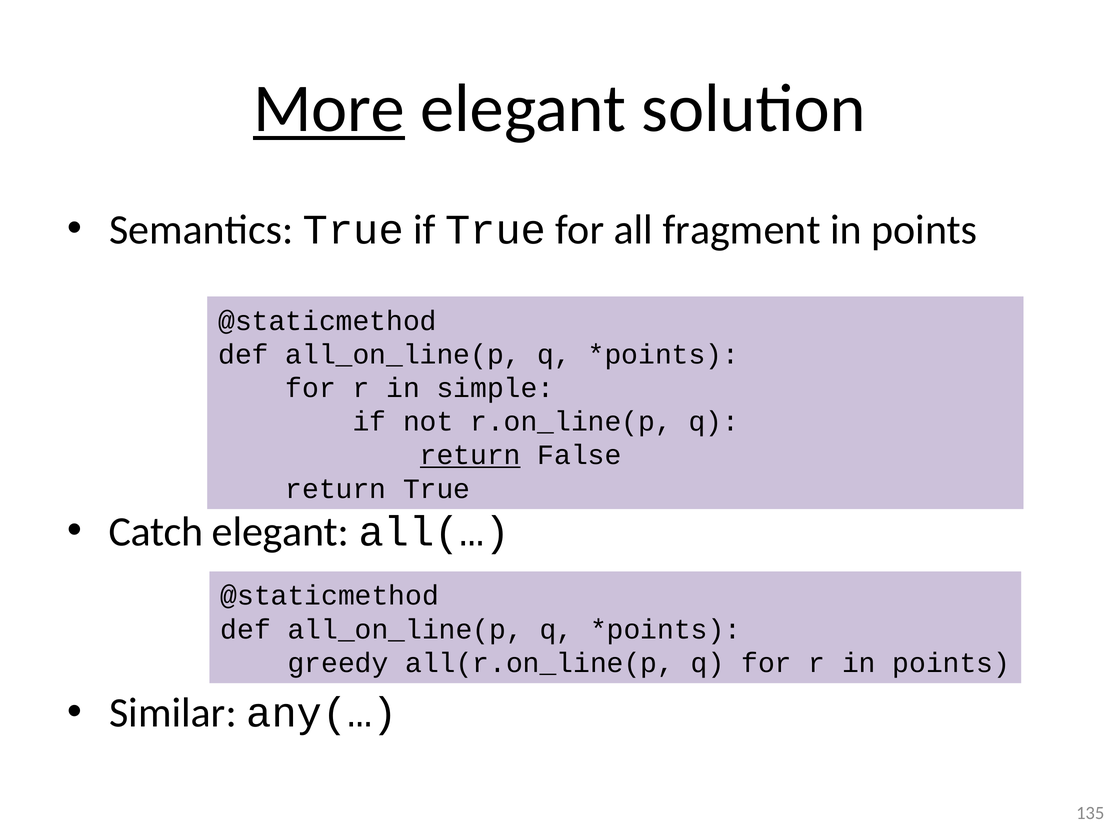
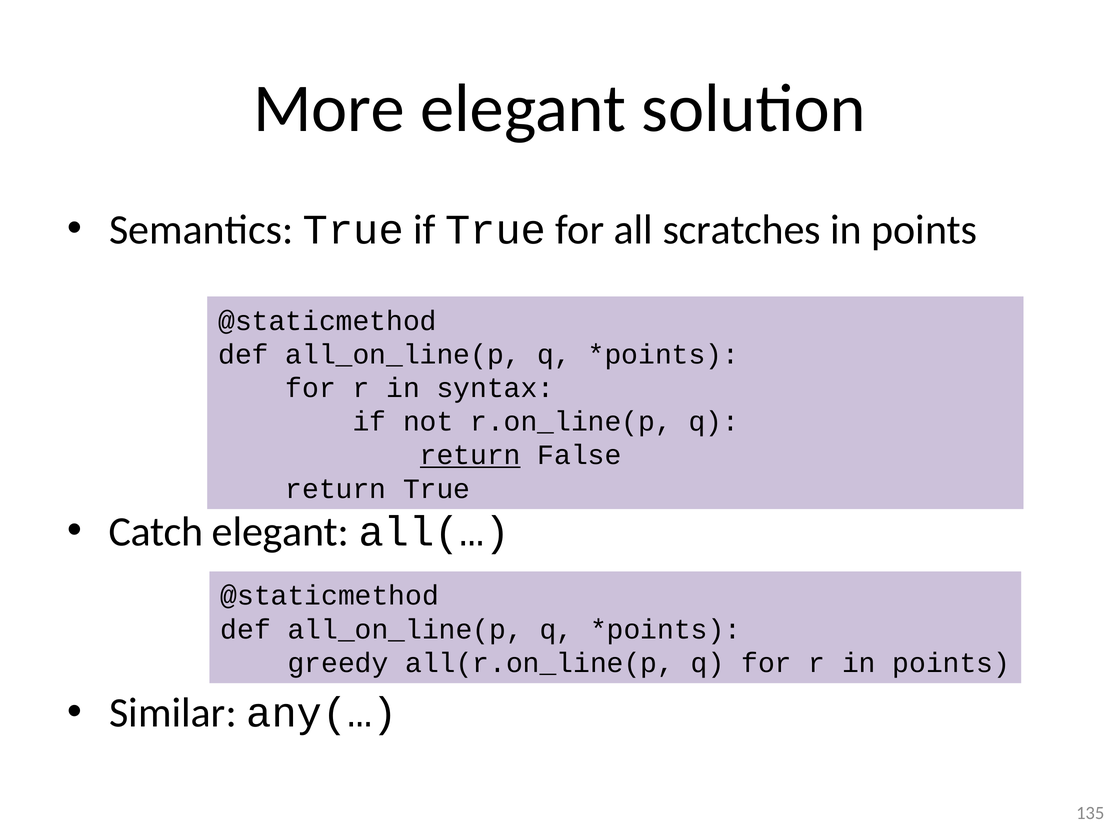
More underline: present -> none
fragment: fragment -> scratches
simple: simple -> syntax
